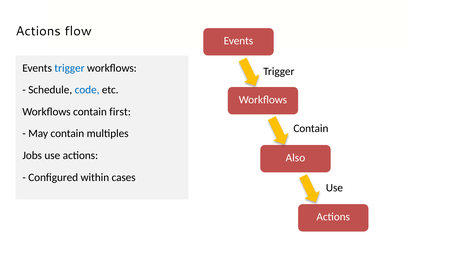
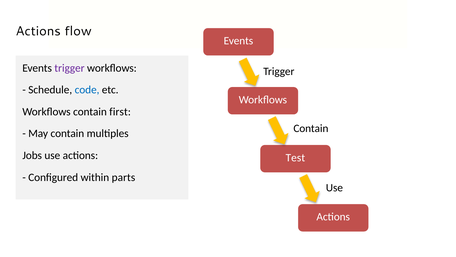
trigger at (69, 68) colour: blue -> purple
Also: Also -> Test
cases: cases -> parts
